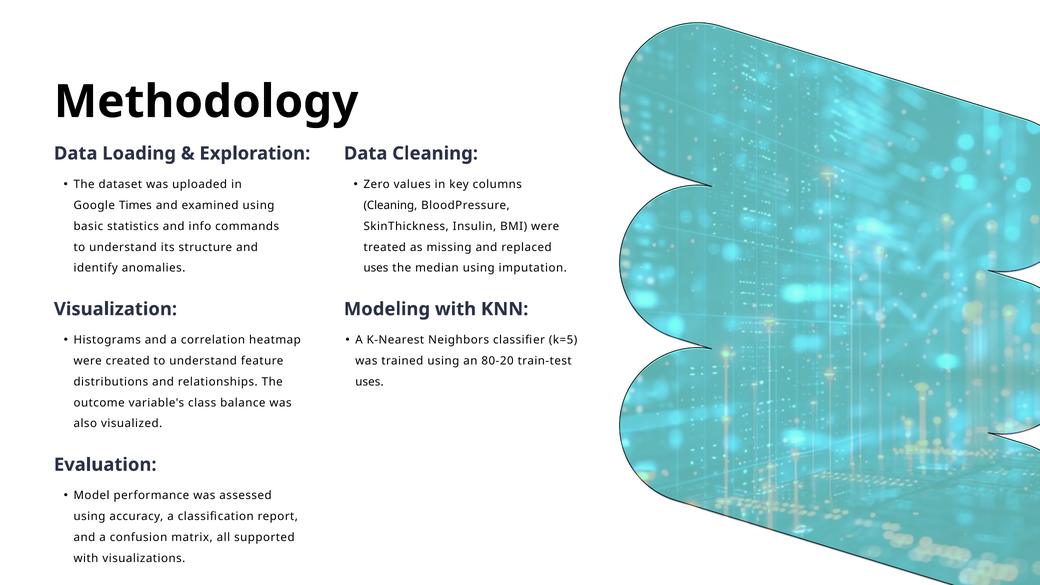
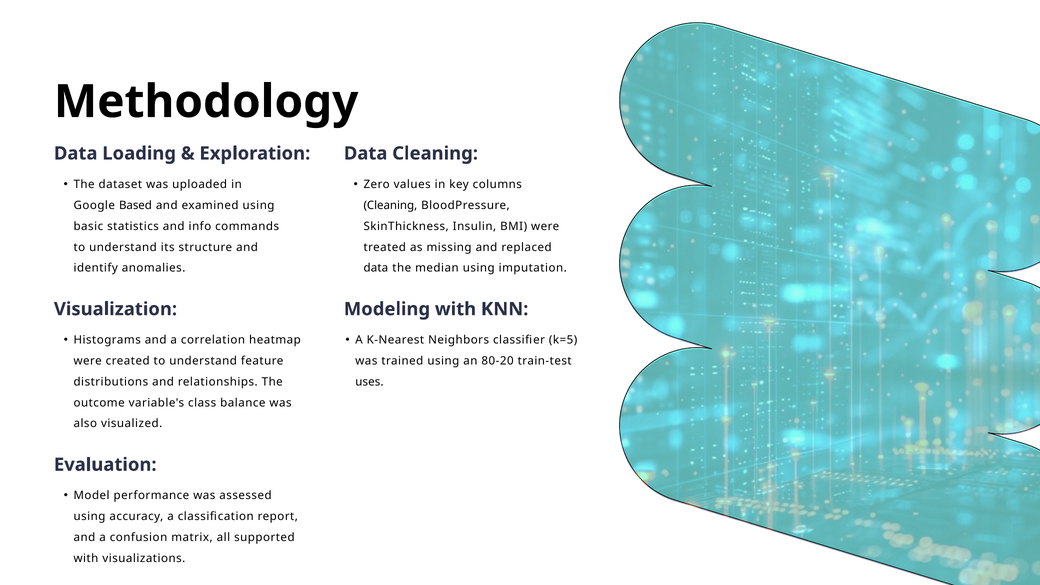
Times: Times -> Based
uses at (376, 268): uses -> data
